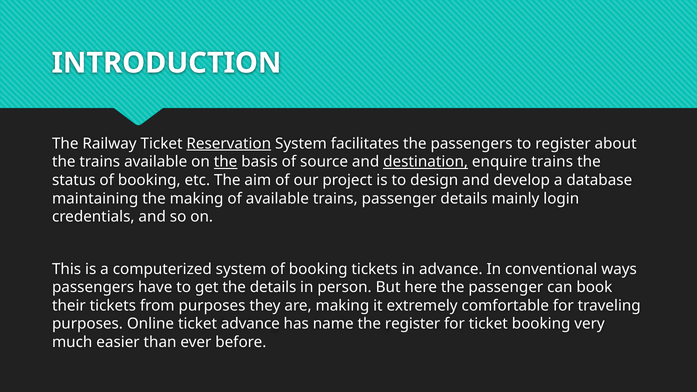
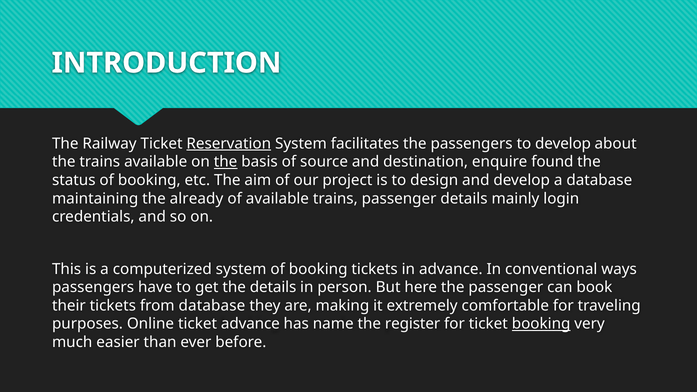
to register: register -> develop
destination underline: present -> none
enquire trains: trains -> found
the making: making -> already
from purposes: purposes -> database
booking at (541, 324) underline: none -> present
